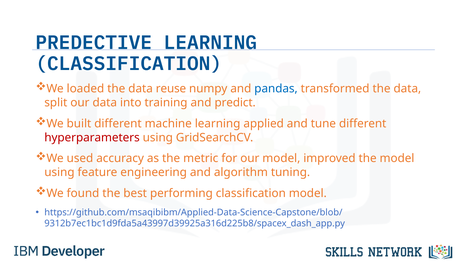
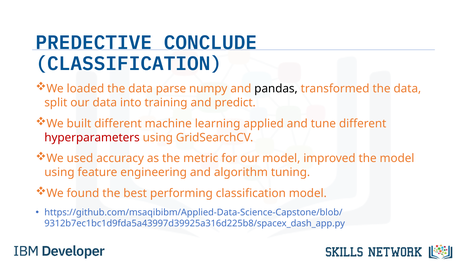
PREDECTIVE LEARNING: LEARNING -> CONCLUDE
reuse: reuse -> parse
pandas colour: blue -> black
